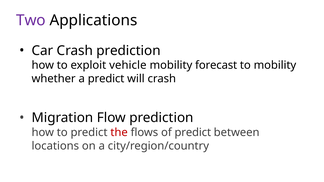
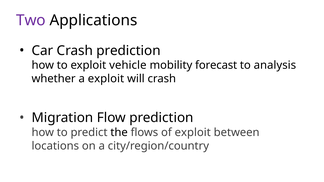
to mobility: mobility -> analysis
a predict: predict -> exploit
the colour: red -> black
of predict: predict -> exploit
